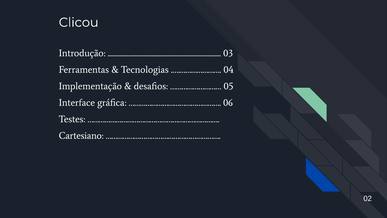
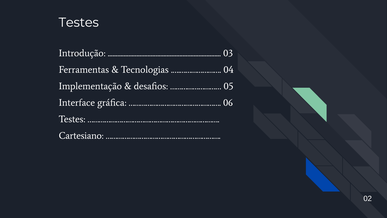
Clicou at (79, 22): Clicou -> Testes
